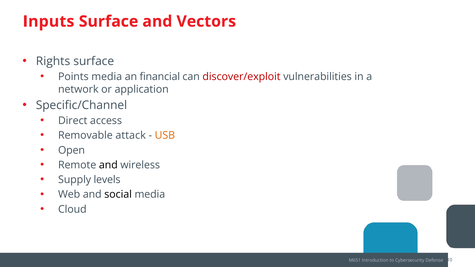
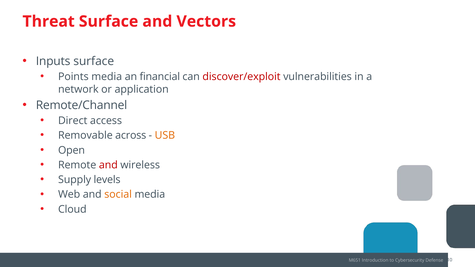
Inputs: Inputs -> Threat
Rights at (53, 61): Rights -> Inputs
Specific/Channel: Specific/Channel -> Remote/Channel
attack: attack -> across
and at (108, 165) colour: black -> red
social colour: black -> orange
